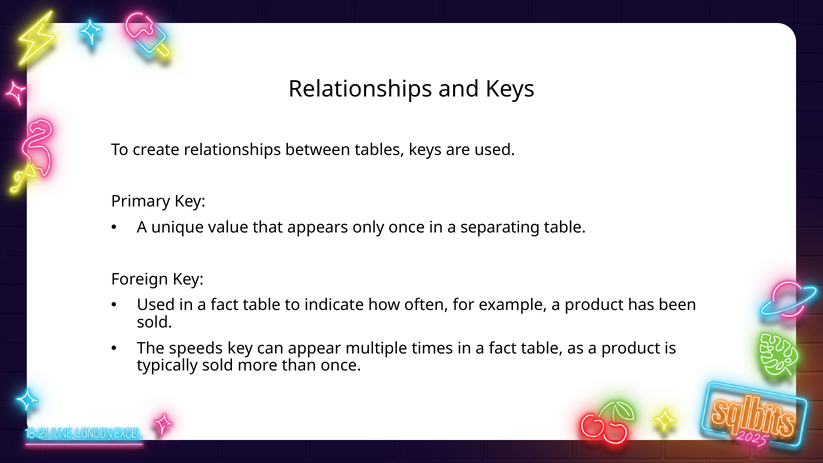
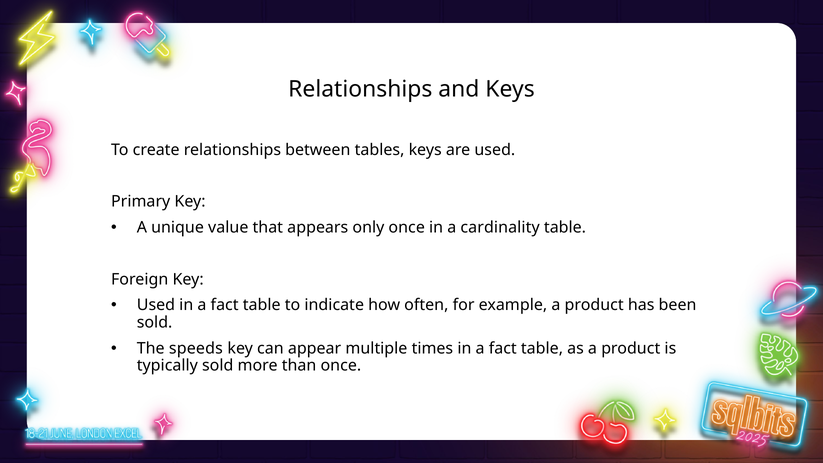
separating: separating -> cardinality
